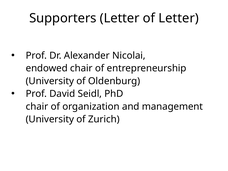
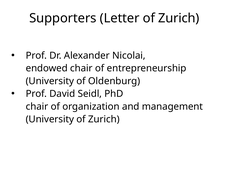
Letter of Letter: Letter -> Zurich
